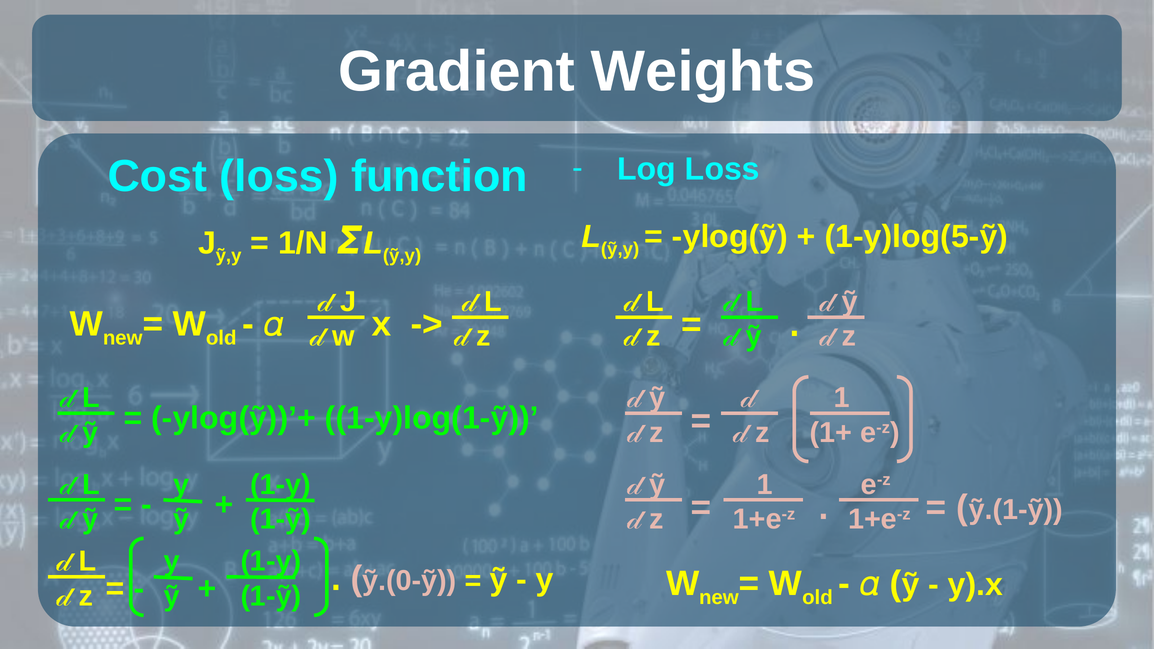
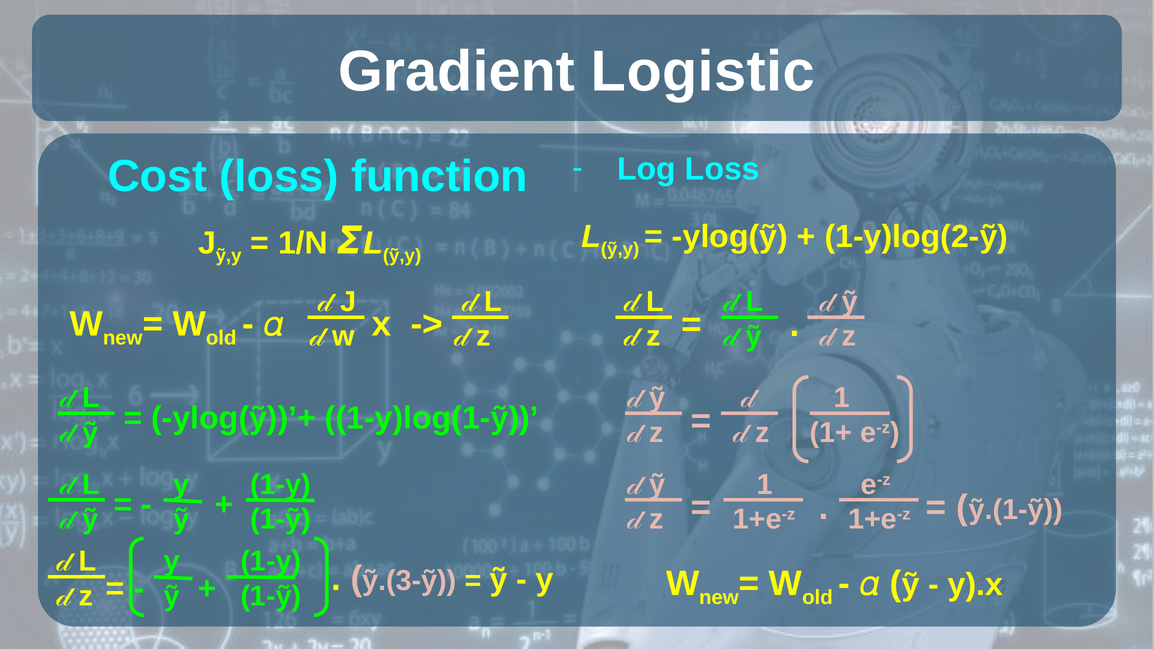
Weights: Weights -> Logistic
1-y)log(5-ỹ: 1-y)log(5-ỹ -> 1-y)log(2-ỹ
ỹ.(0-ỹ: ỹ.(0-ỹ -> ỹ.(3-ỹ
